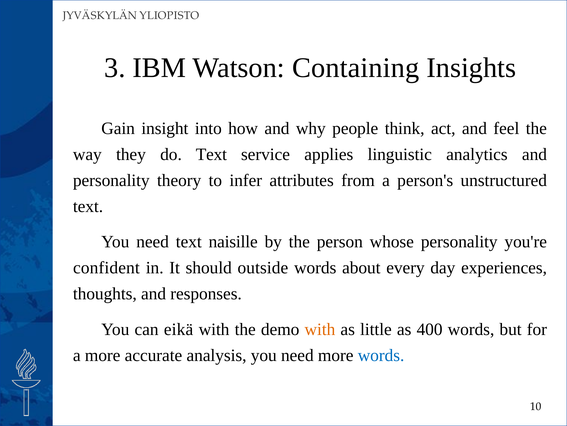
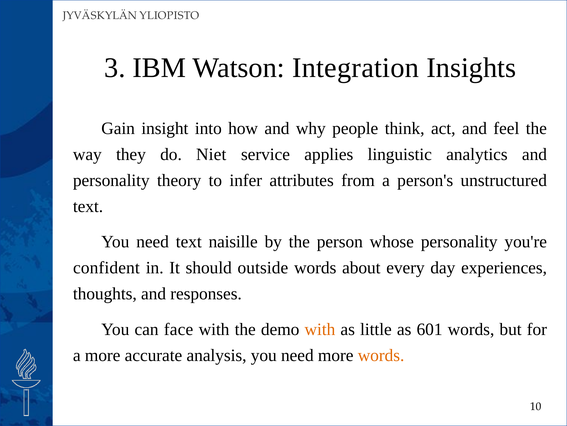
Containing: Containing -> Integration
do Text: Text -> Niet
eikä: eikä -> face
400: 400 -> 601
words at (381, 355) colour: blue -> orange
